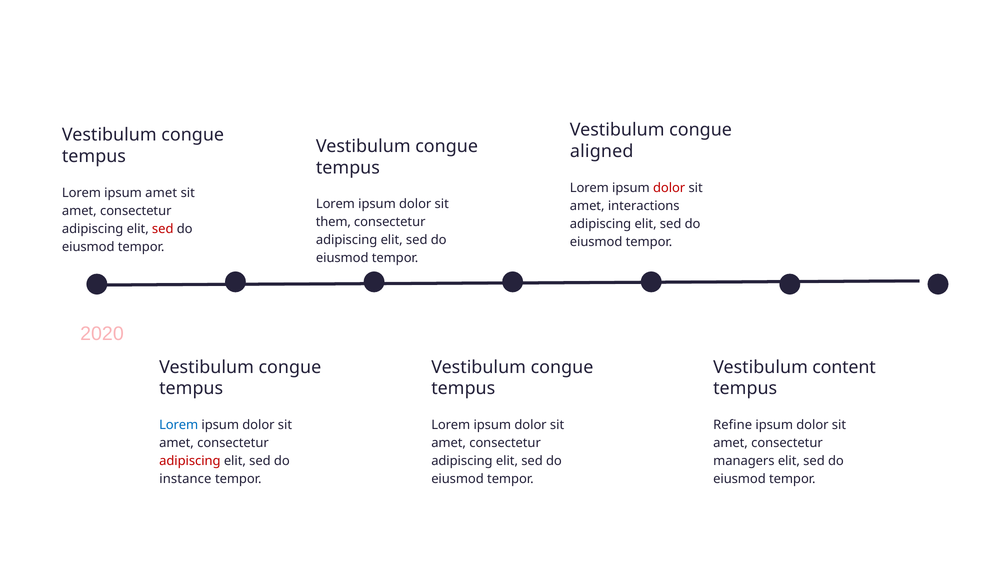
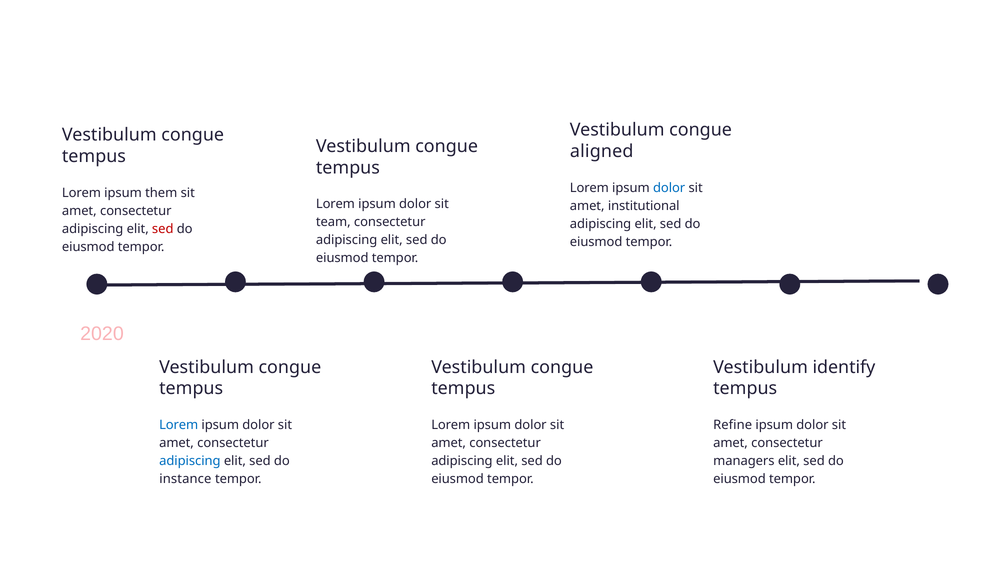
dolor at (669, 188) colour: red -> blue
ipsum amet: amet -> them
interactions: interactions -> institutional
them: them -> team
content: content -> identify
adipiscing at (190, 461) colour: red -> blue
